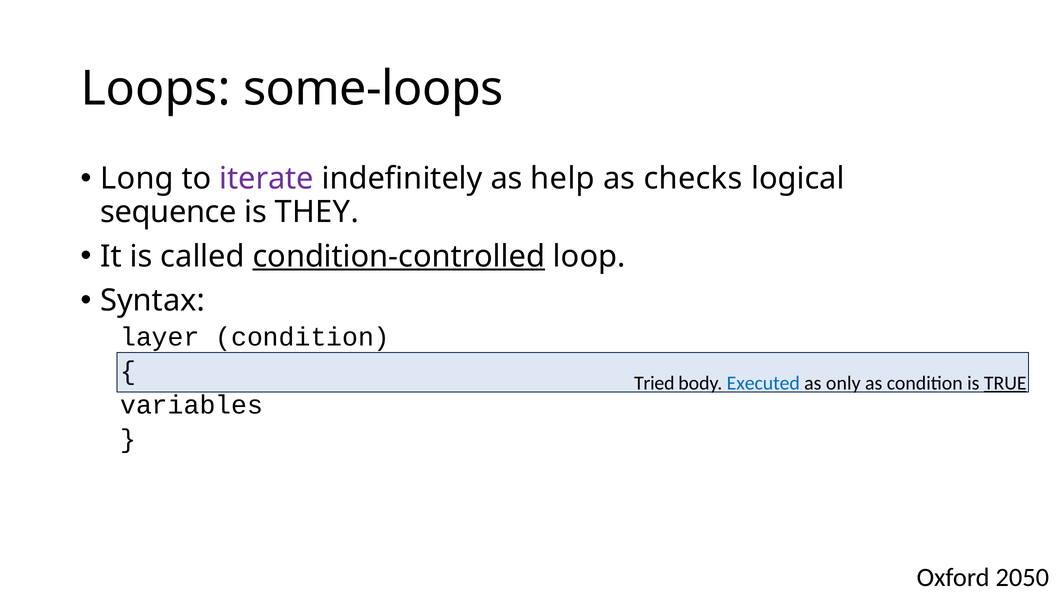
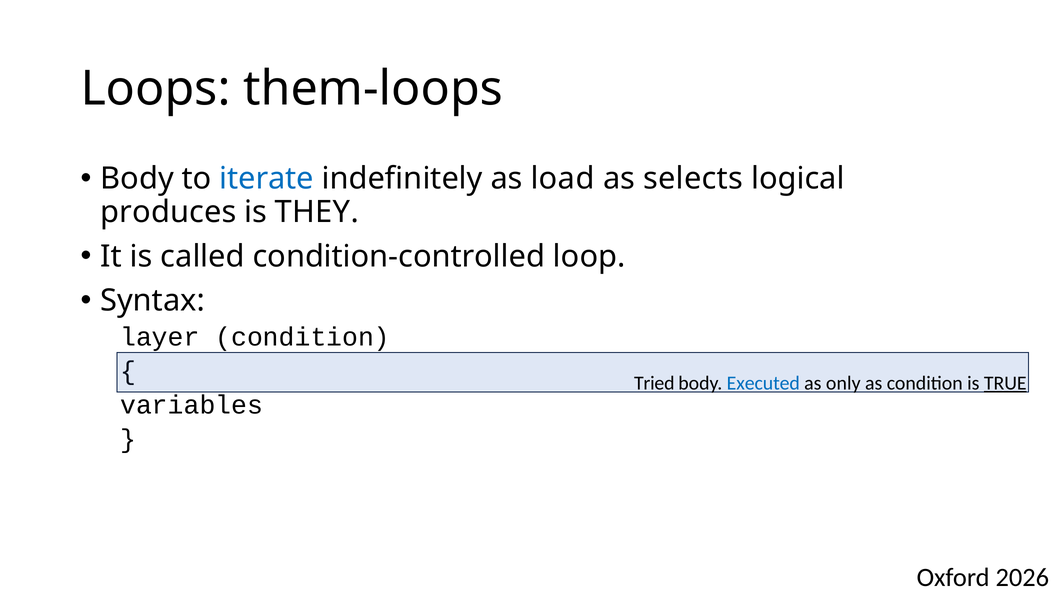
some-loops: some-loops -> them-loops
Long at (137, 179): Long -> Body
iterate colour: purple -> blue
help: help -> load
checks: checks -> selects
sequence: sequence -> produces
condition-controlled underline: present -> none
2050: 2050 -> 2026
